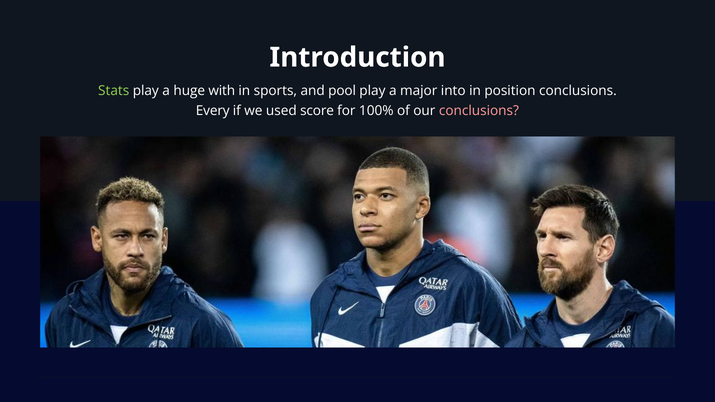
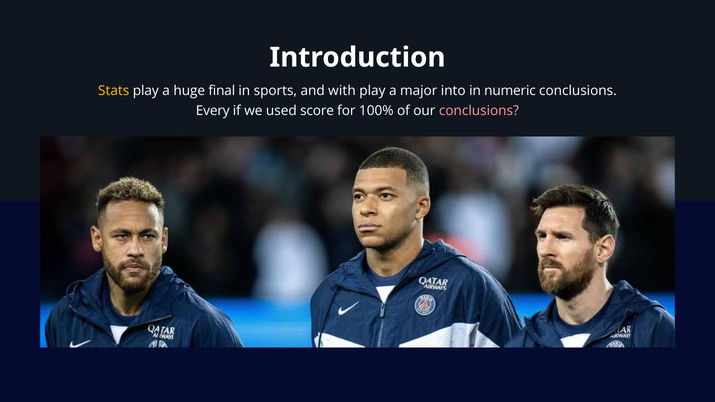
Stats colour: light green -> yellow
with: with -> final
pool: pool -> with
position: position -> numeric
